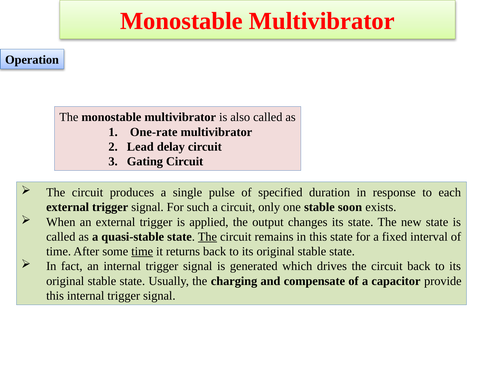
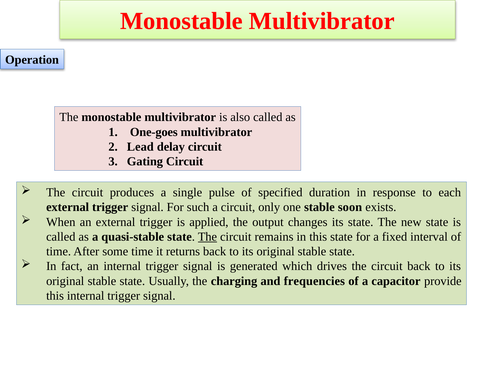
One-rate: One-rate -> One-goes
time at (142, 251) underline: present -> none
compensate: compensate -> frequencies
